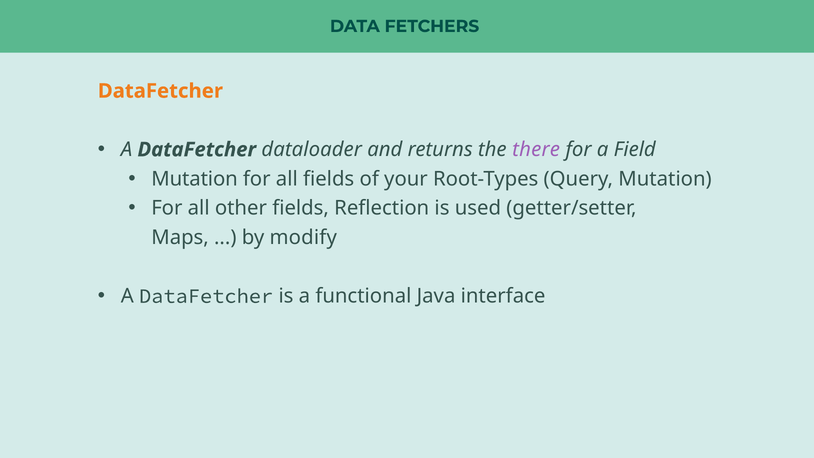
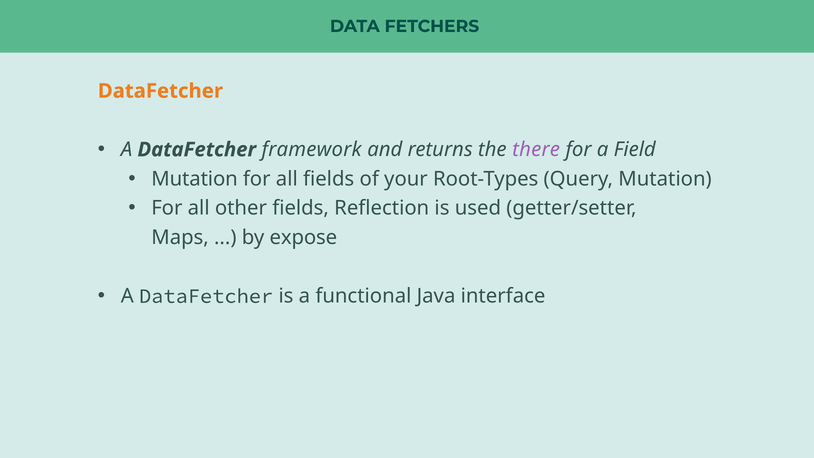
dataloader: dataloader -> framework
modify: modify -> expose
